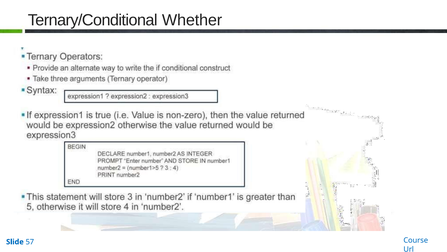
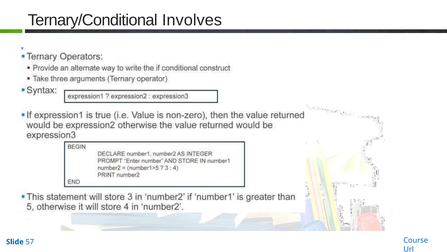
Whether: Whether -> Involves
